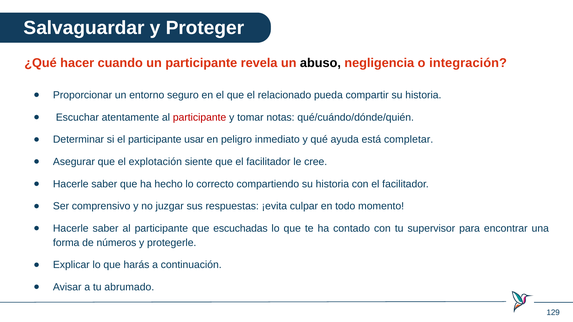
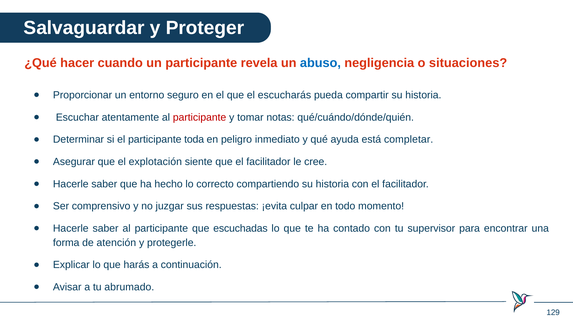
abuso colour: black -> blue
integración: integración -> situaciones
relacionado: relacionado -> escucharás
usar: usar -> toda
números: números -> atención
